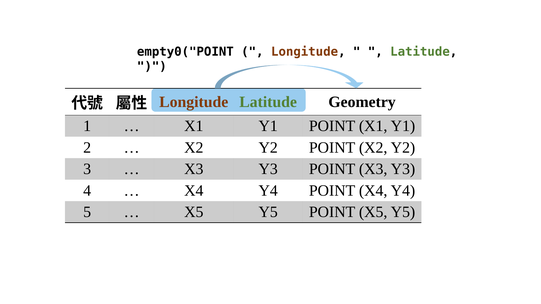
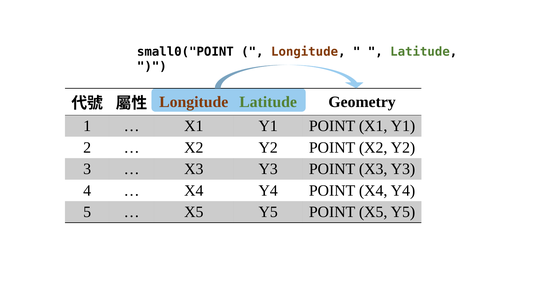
empty0("POINT: empty0("POINT -> small0("POINT
